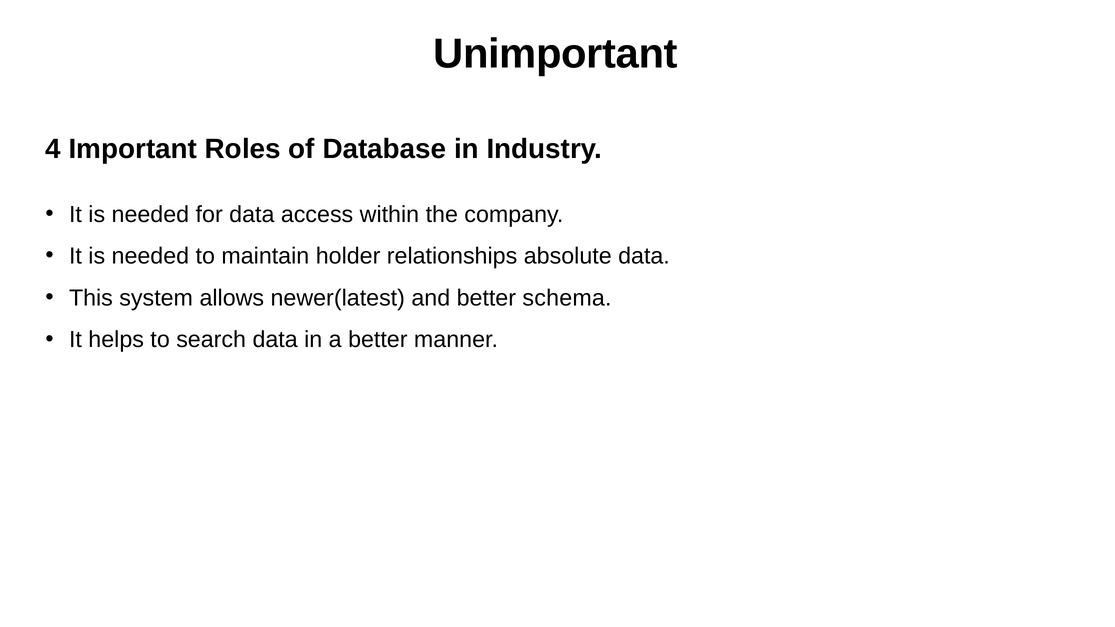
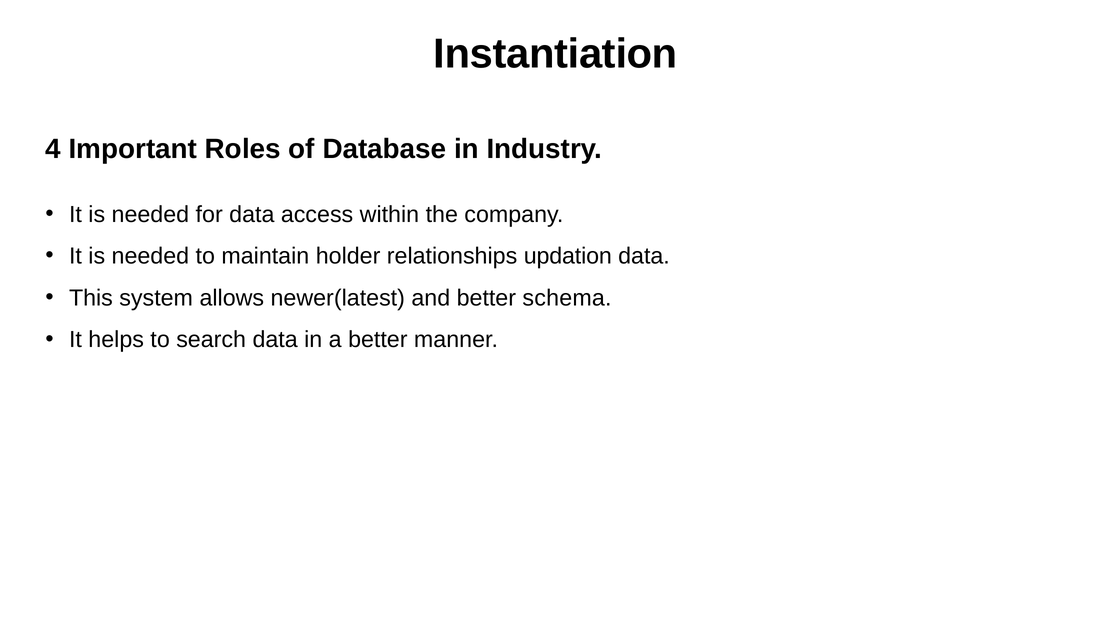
Unimportant: Unimportant -> Instantiation
absolute: absolute -> updation
